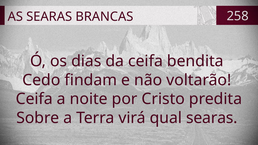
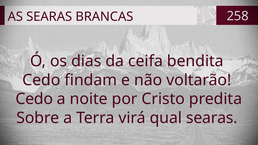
Ceifa at (34, 99): Ceifa -> Cedo
